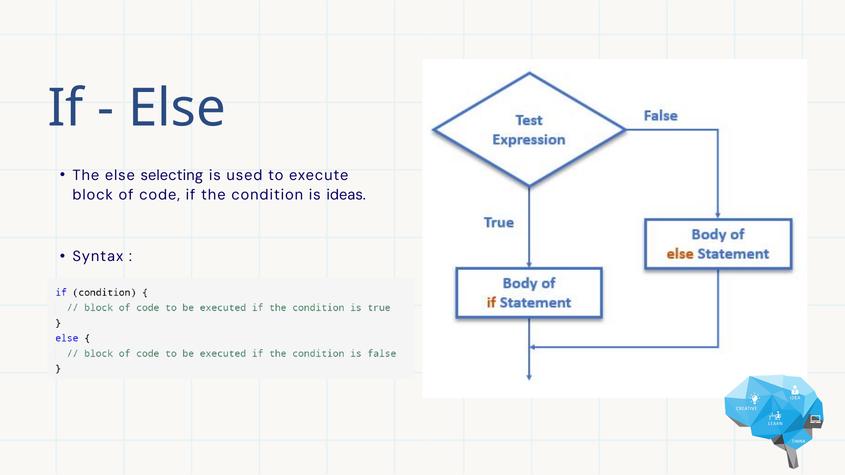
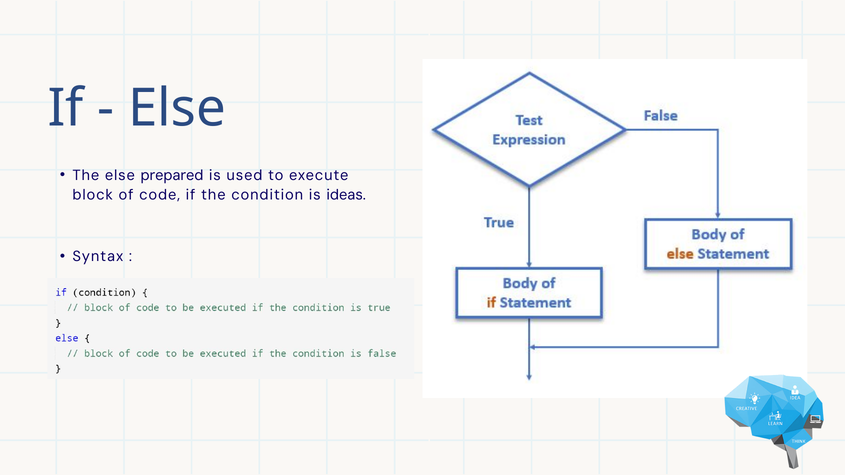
selecting: selecting -> prepared
